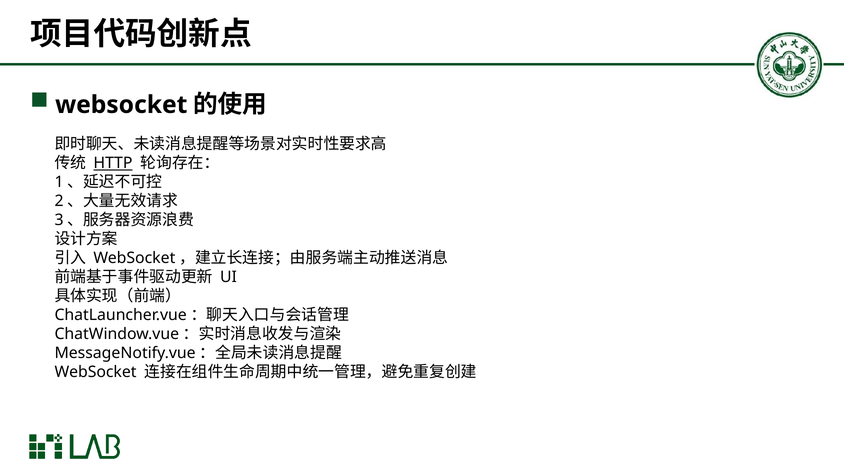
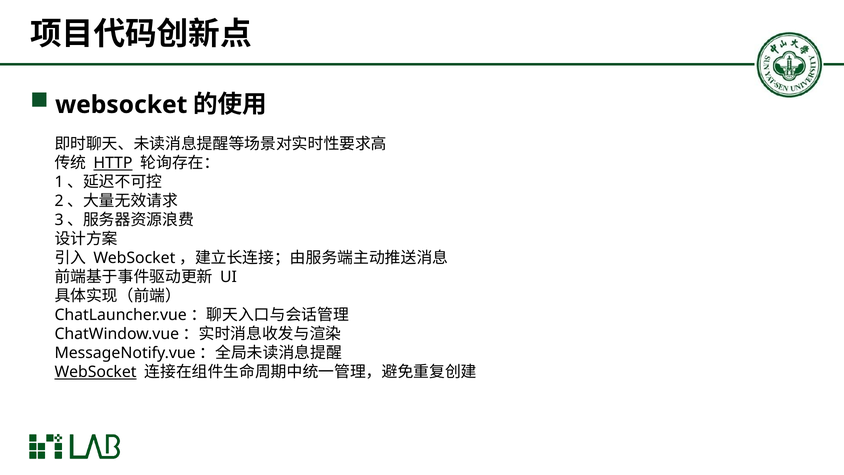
WebSocket at (95, 372) underline: none -> present
